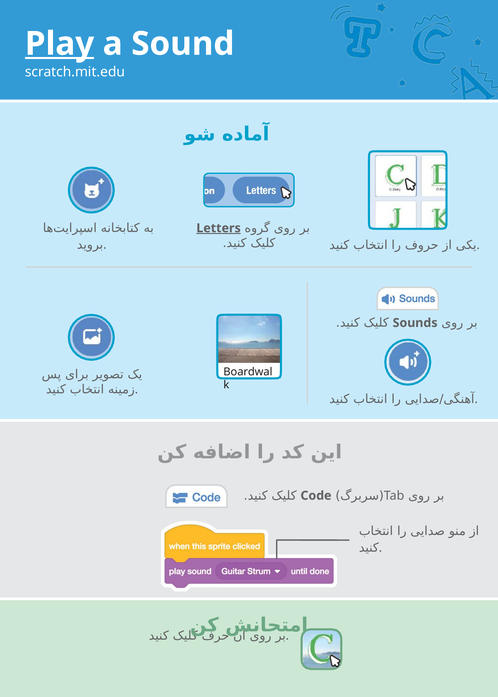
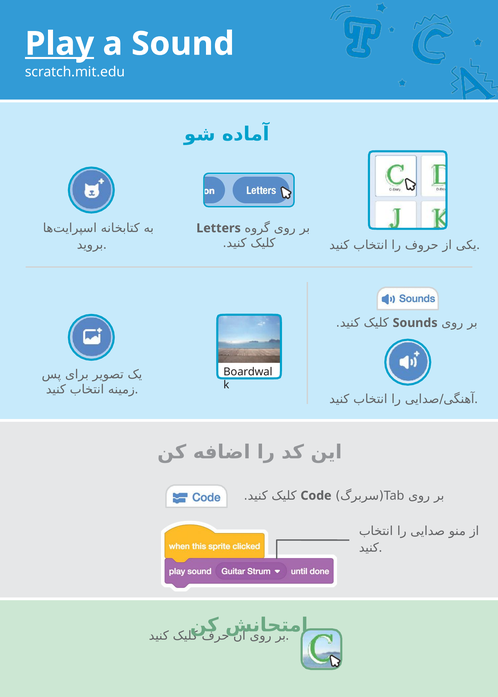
Letters underline: present -> none
